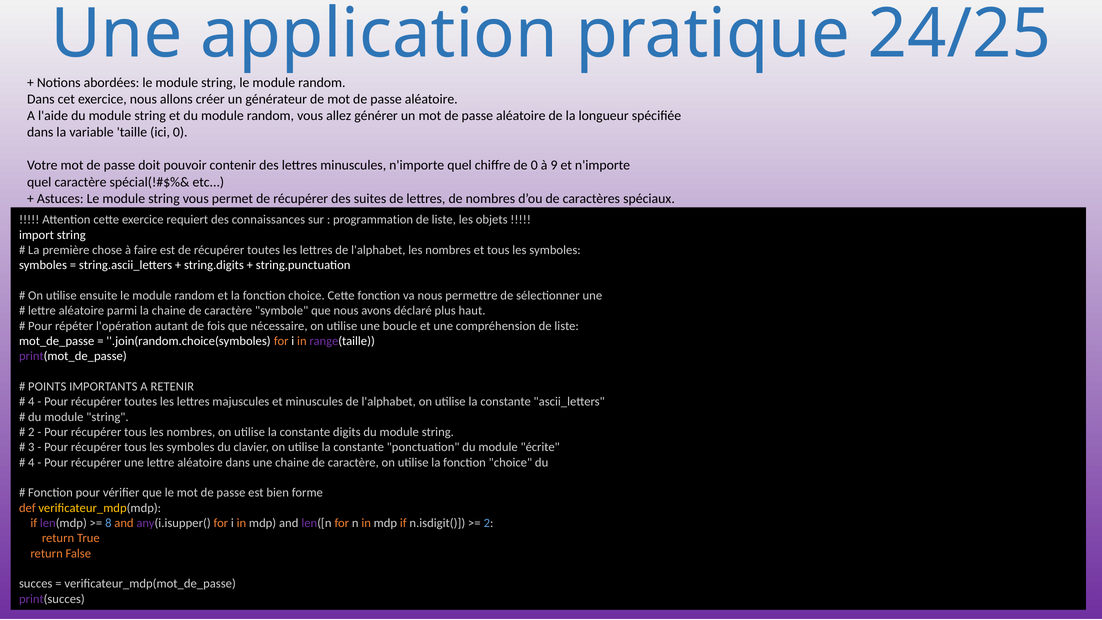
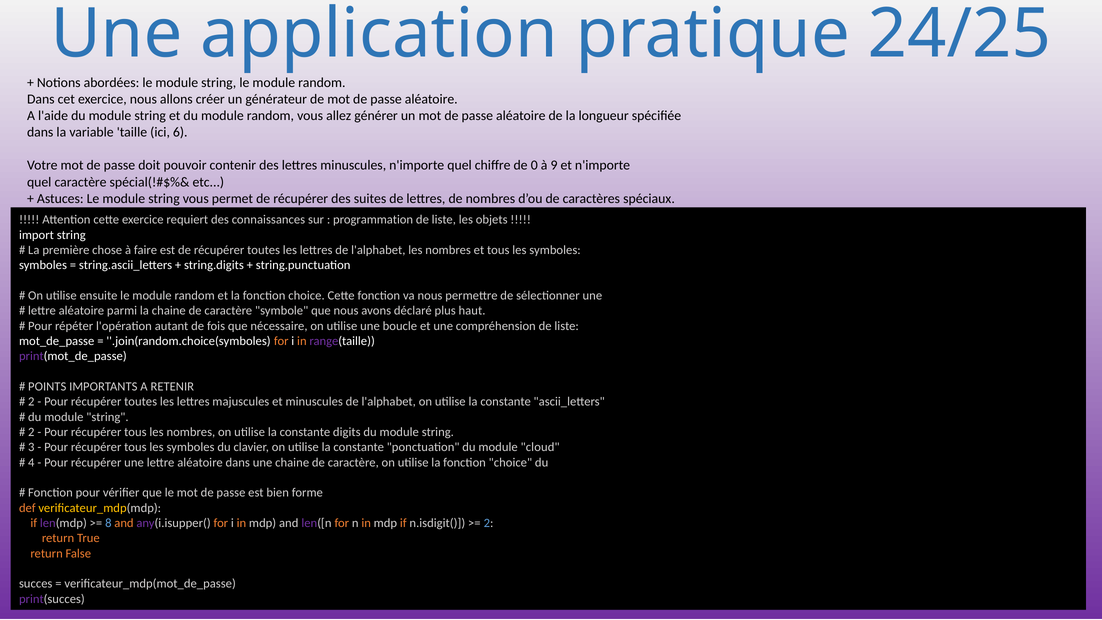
ici 0: 0 -> 6
4 at (31, 402): 4 -> 2
écrite: écrite -> cloud
